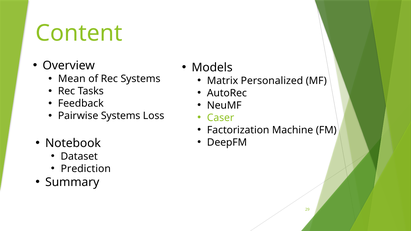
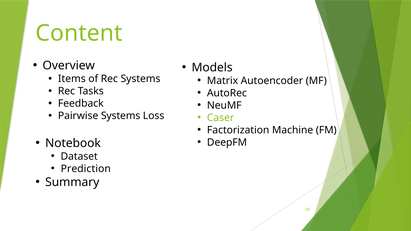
Mean: Mean -> Items
Personalized: Personalized -> Autoencoder
